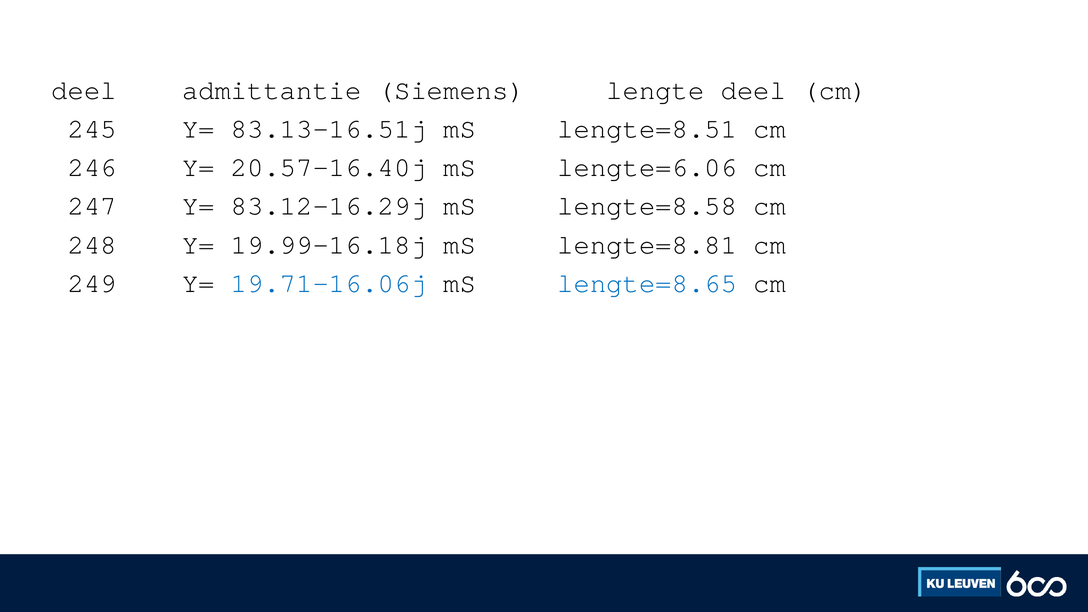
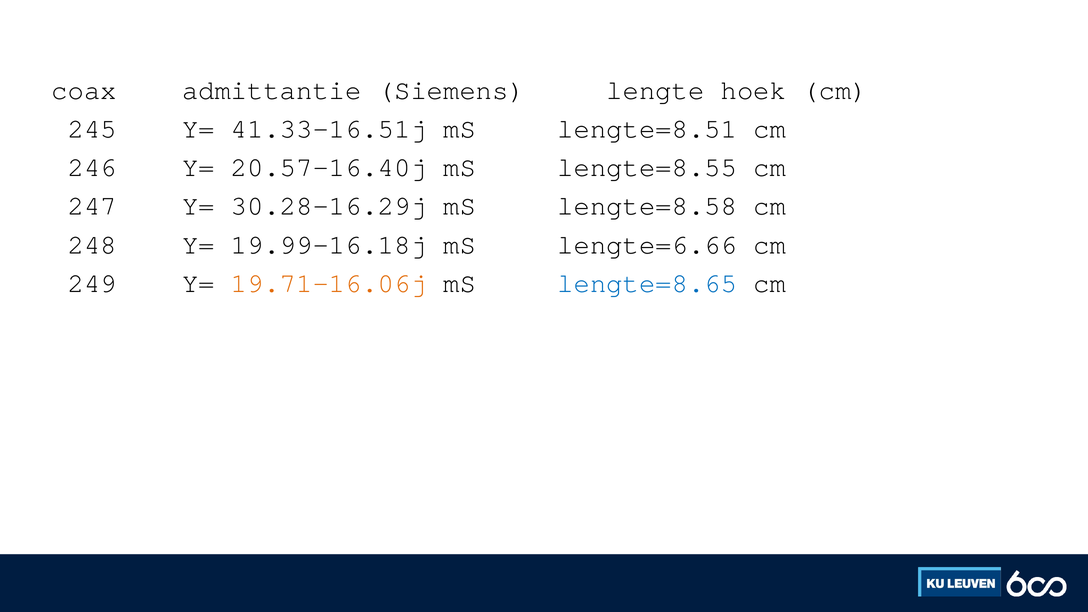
deel at (84, 90): deel -> coax
lengte deel: deel -> hoek
83.13-16.51j: 83.13-16.51j -> 41.33-16.51j
lengte=6.06: lengte=6.06 -> lengte=8.55
83.12-16.29j: 83.12-16.29j -> 30.28-16.29j
lengte=8.81: lengte=8.81 -> lengte=6.66
19.71-16.06j colour: blue -> orange
